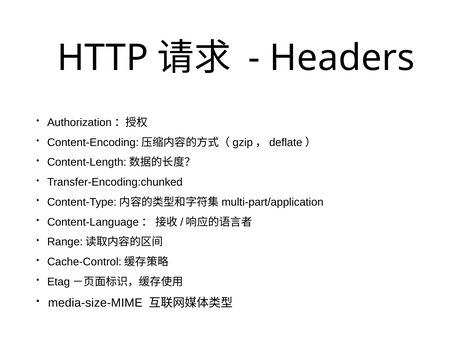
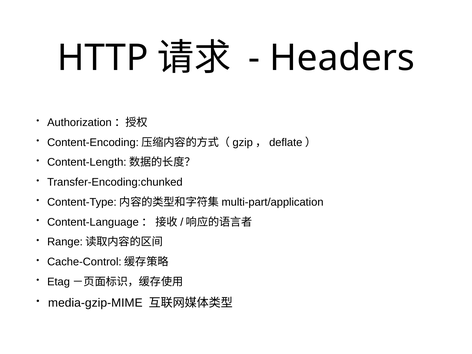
media-size-MIME: media-size-MIME -> media-gzip-MIME
